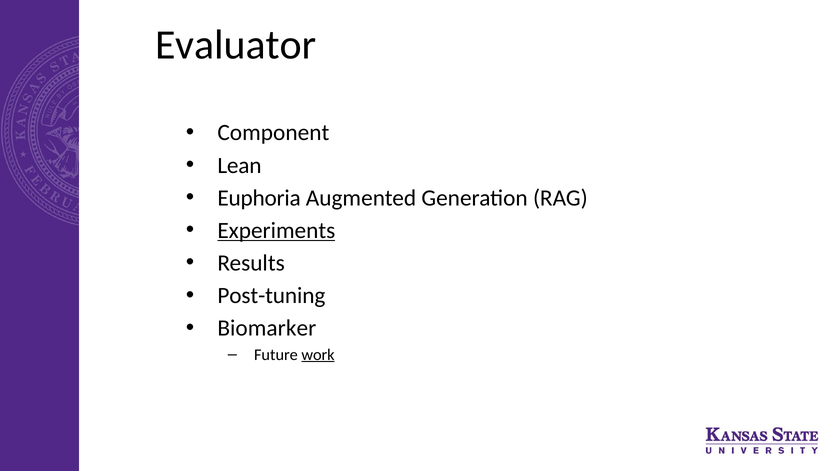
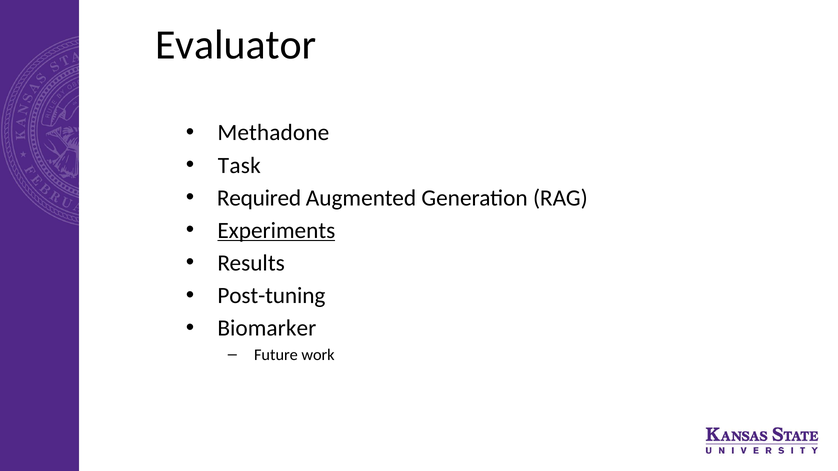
Component: Component -> Methadone
Lean: Lean -> Task
Euphoria: Euphoria -> Required
work underline: present -> none
